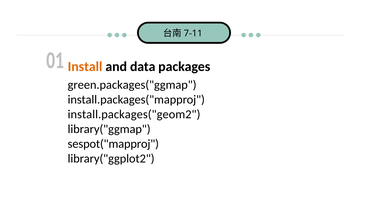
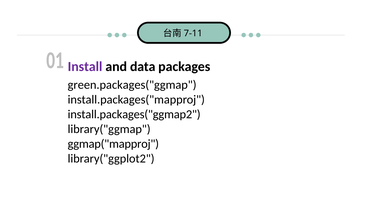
Install colour: orange -> purple
install.packages("geom2: install.packages("geom2 -> install.packages("ggmap2
sespot("mapproj: sespot("mapproj -> ggmap("mapproj
